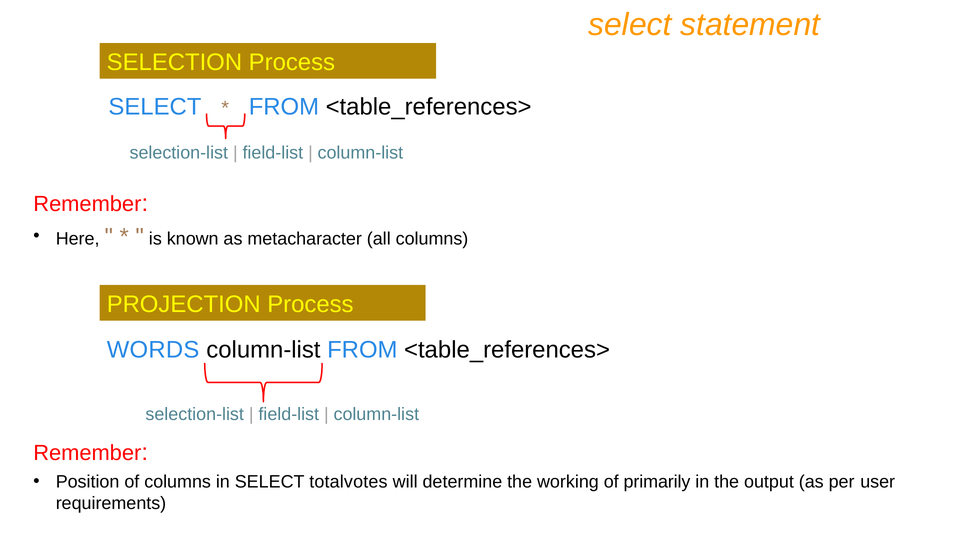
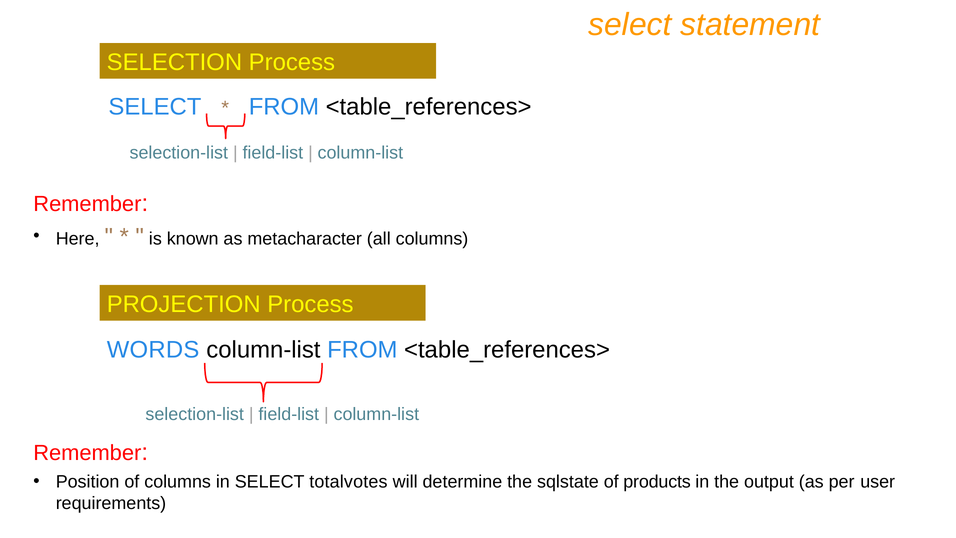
working: working -> sqlstate
primarily: primarily -> products
